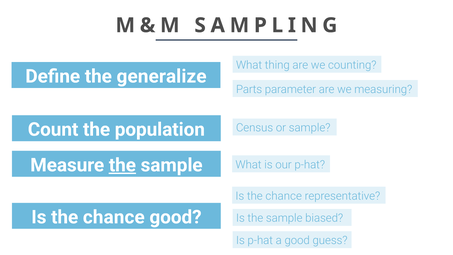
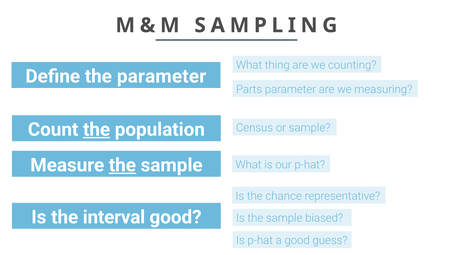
the generalize: generalize -> parameter
the at (97, 129) underline: none -> present
chance at (114, 217): chance -> interval
